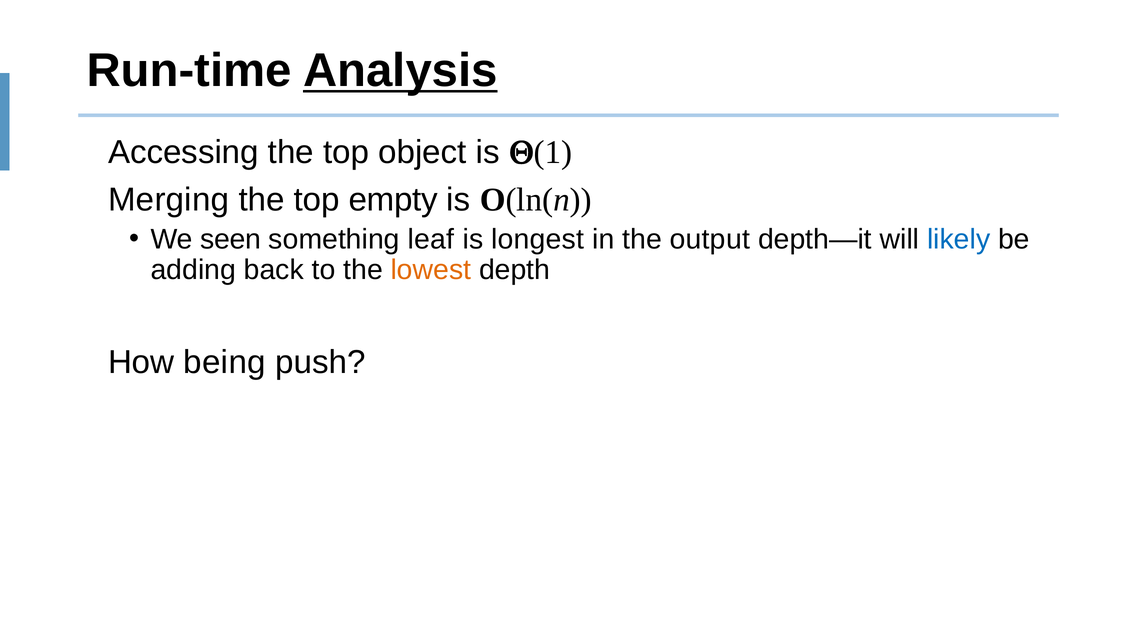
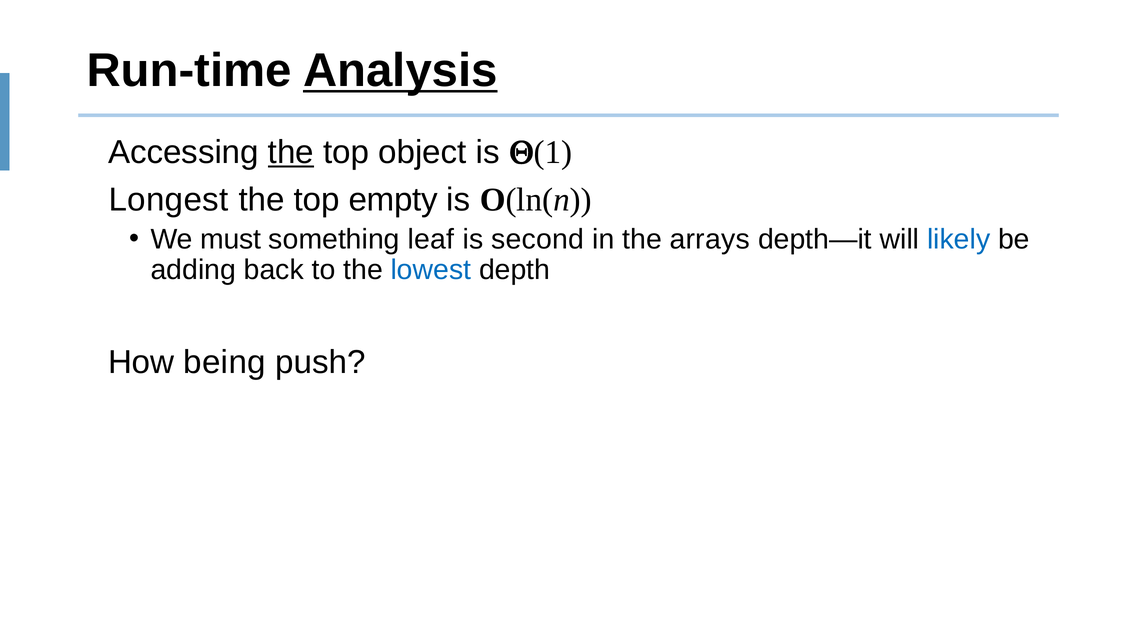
the at (291, 153) underline: none -> present
Merging: Merging -> Longest
seen: seen -> must
longest: longest -> second
output: output -> arrays
lowest colour: orange -> blue
